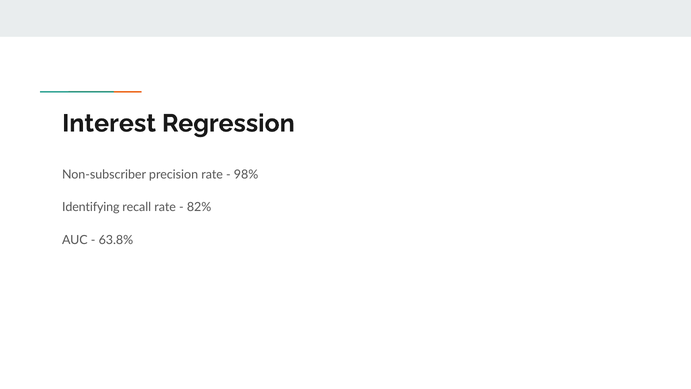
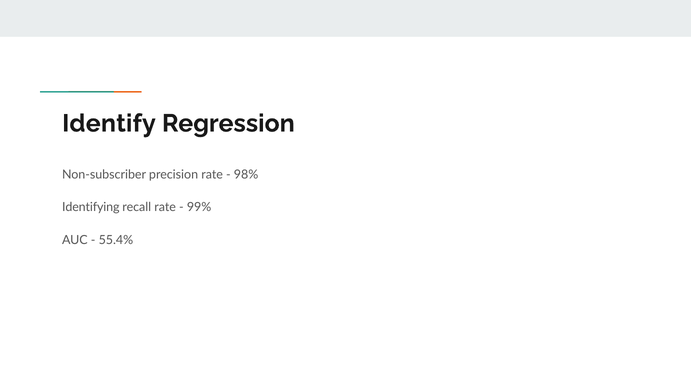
Interest: Interest -> Identify
82%: 82% -> 99%
63.8%: 63.8% -> 55.4%
